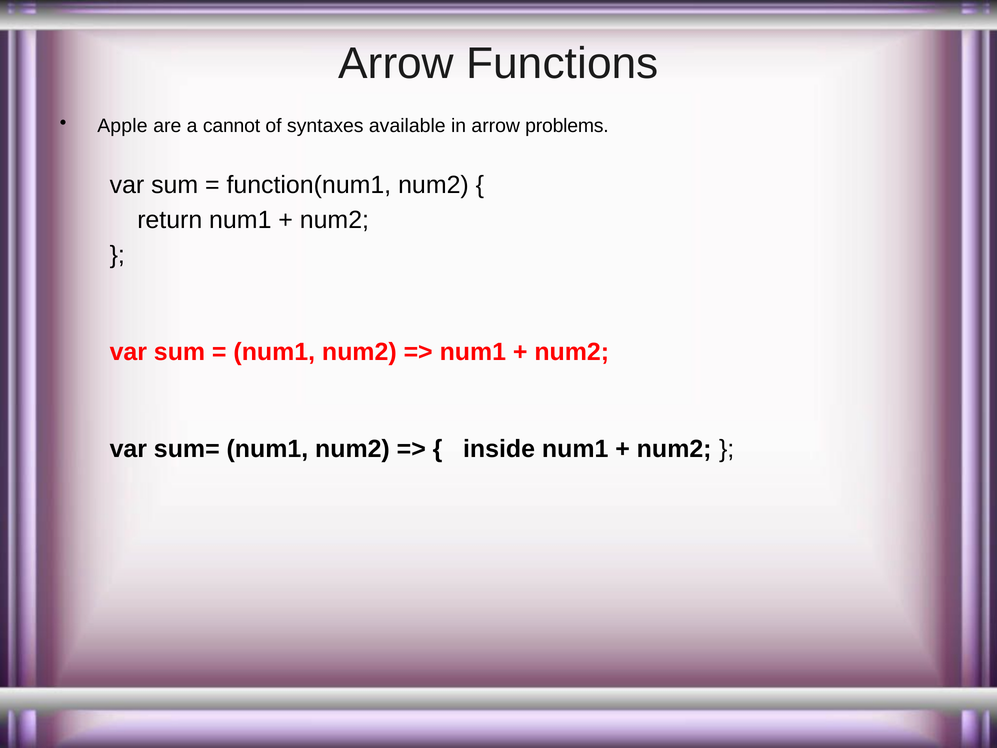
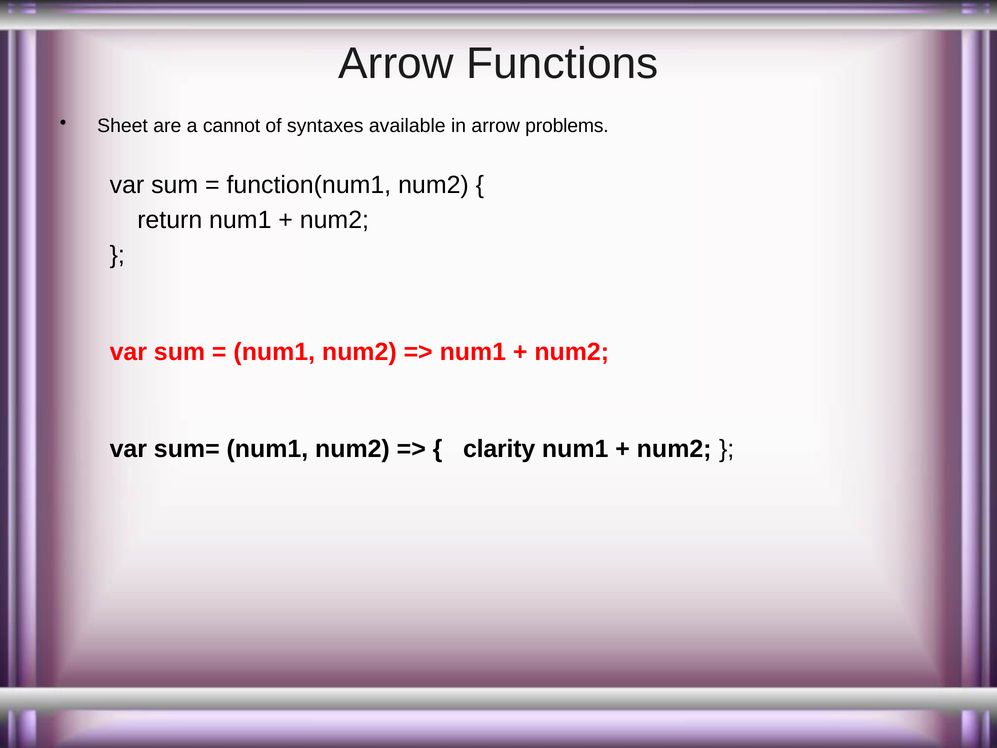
Apple: Apple -> Sheet
inside: inside -> clarity
